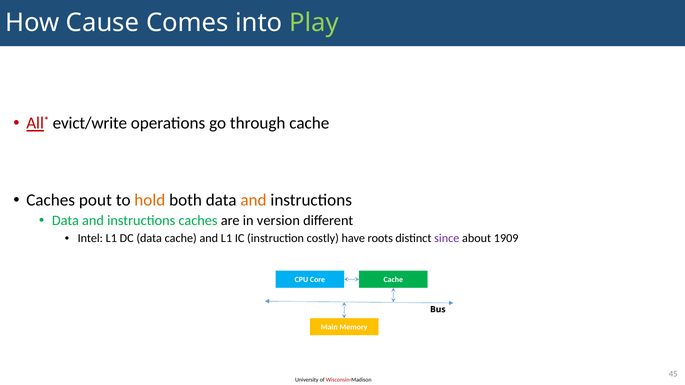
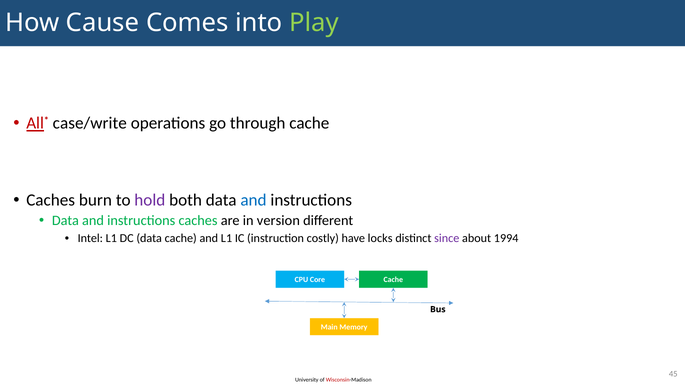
evict/write: evict/write -> case/write
pout: pout -> burn
hold colour: orange -> purple
and at (254, 200) colour: orange -> blue
roots: roots -> locks
1909: 1909 -> 1994
